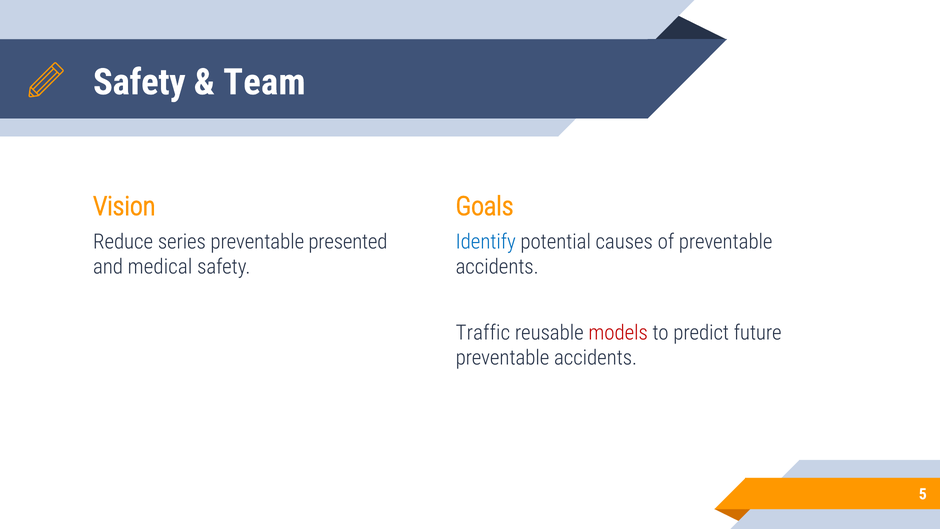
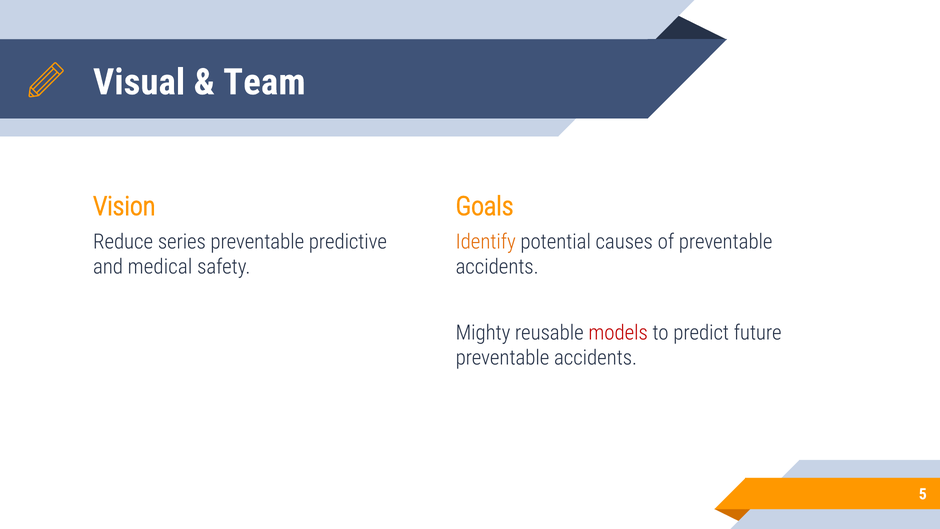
Safety at (139, 82): Safety -> Visual
presented: presented -> predictive
Identify colour: blue -> orange
Traffic: Traffic -> Mighty
